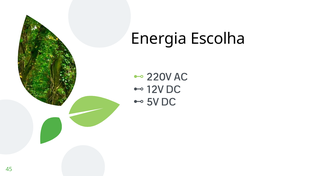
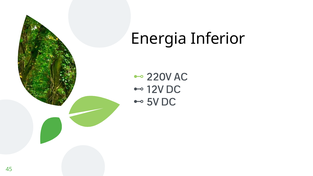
Escolha: Escolha -> Inferior
